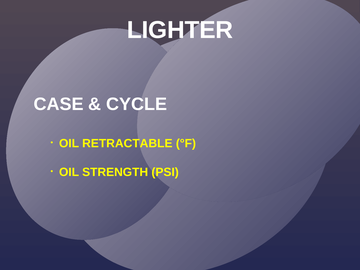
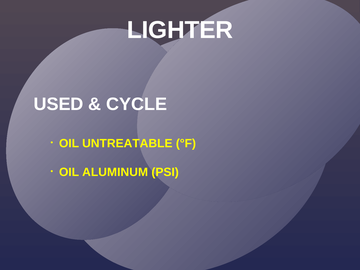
CASE: CASE -> USED
RETRACTABLE: RETRACTABLE -> UNTREATABLE
STRENGTH: STRENGTH -> ALUMINUM
